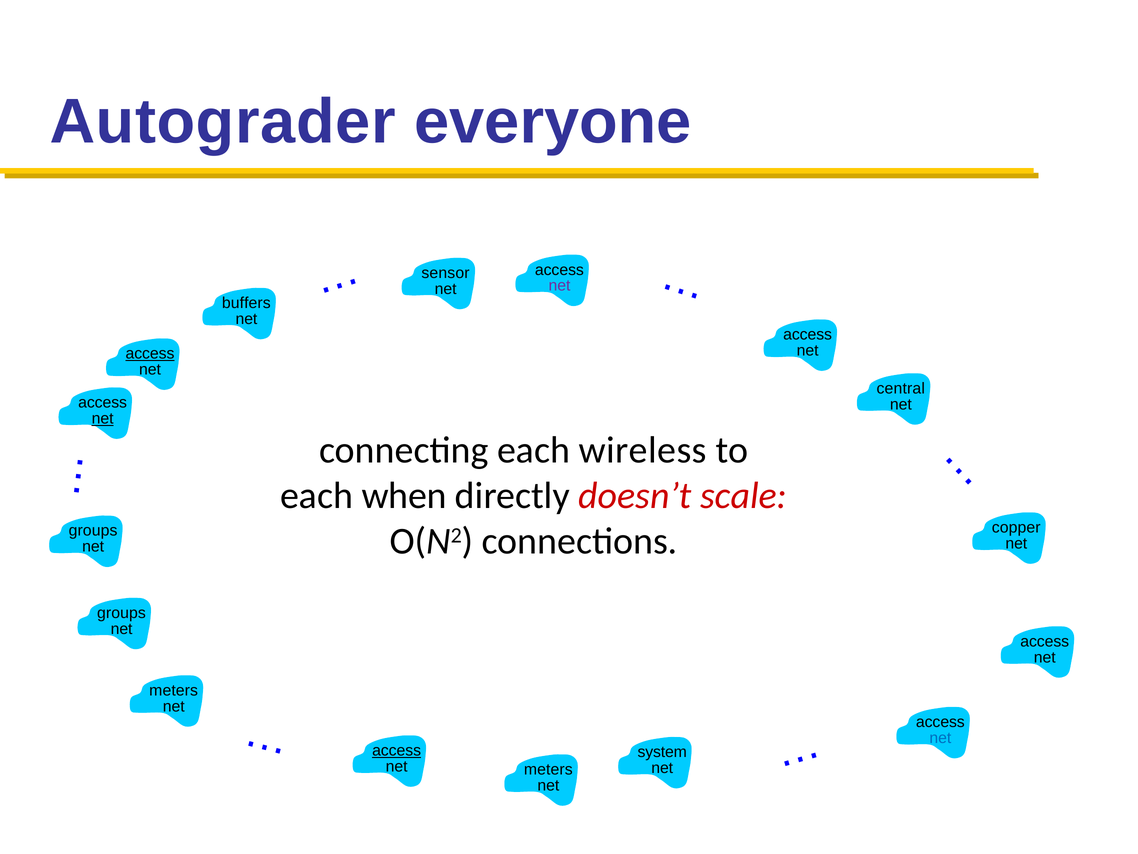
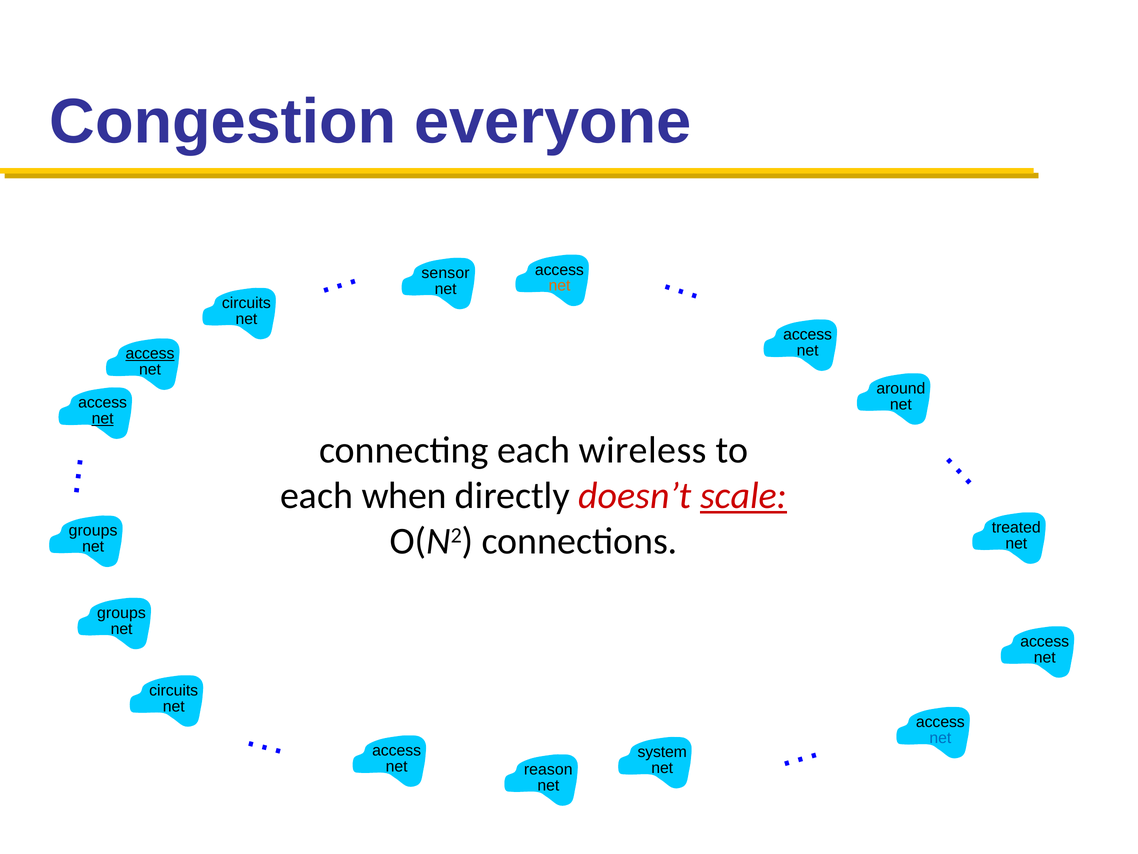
Autograder: Autograder -> Congestion
net at (559, 286) colour: purple -> orange
buffers at (246, 303): buffers -> circuits
central: central -> around
scale underline: none -> present
copper: copper -> treated
meters at (174, 690): meters -> circuits
access at (397, 750) underline: present -> none
meters at (548, 769): meters -> reason
